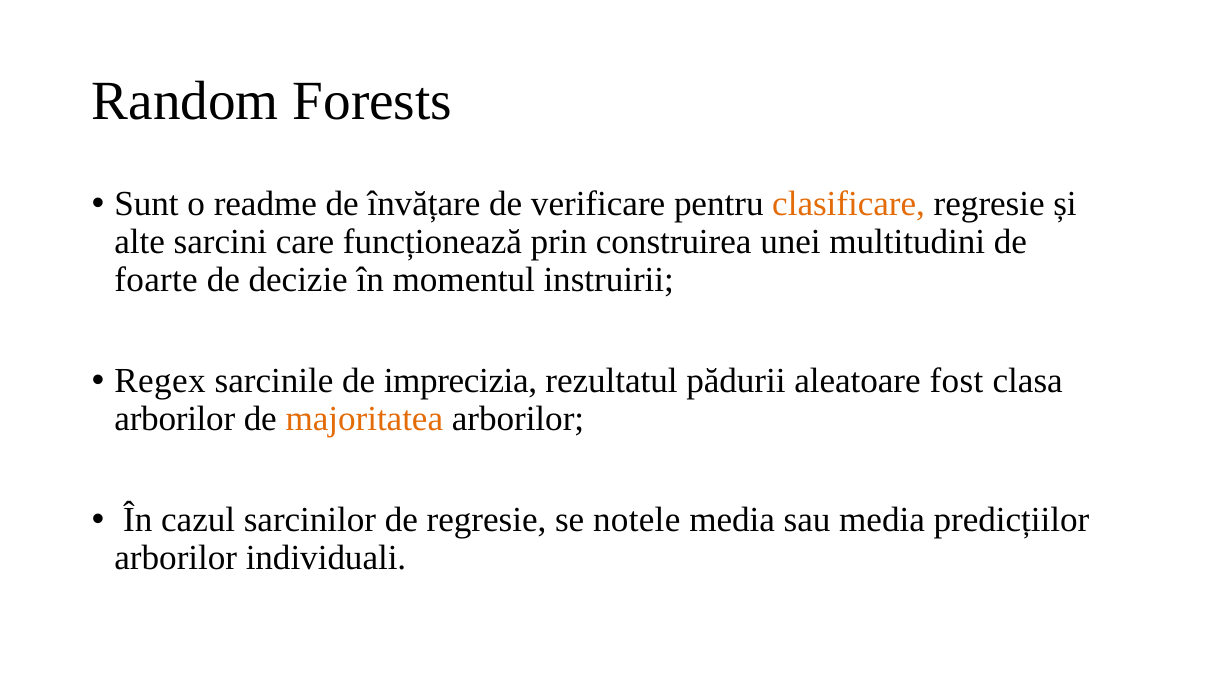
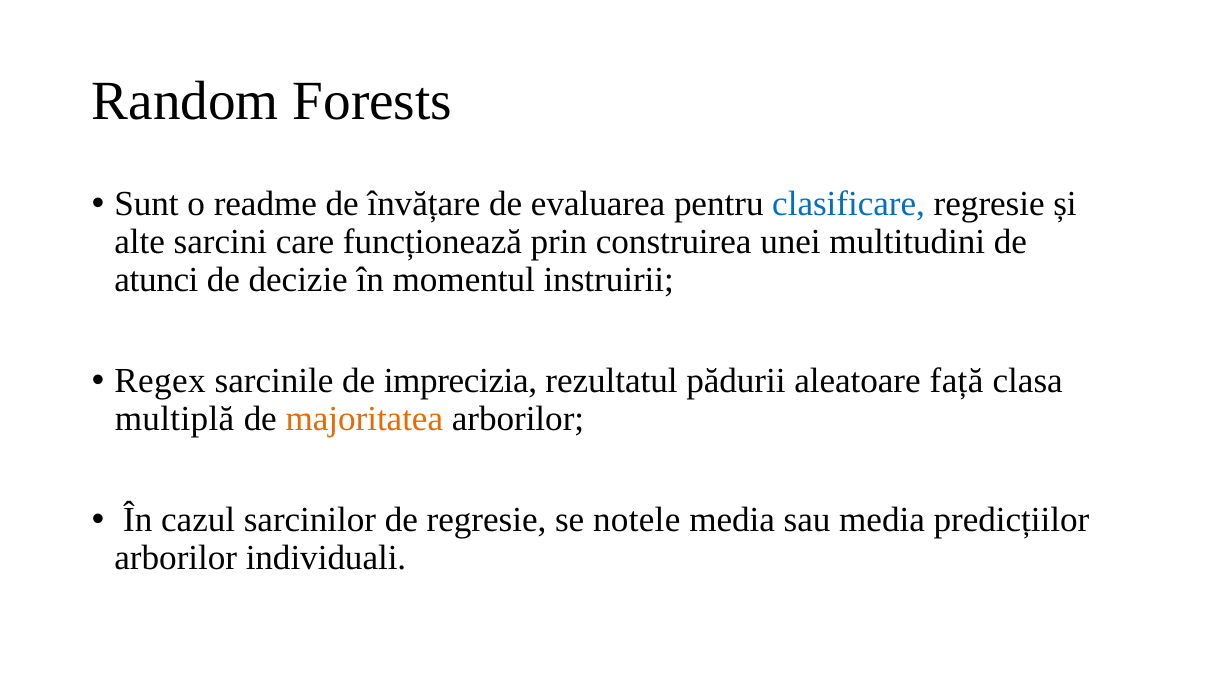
verificare: verificare -> evaluarea
clasificare colour: orange -> blue
foarte: foarte -> atunci
fost: fost -> față
arborilor at (175, 419): arborilor -> multiplă
